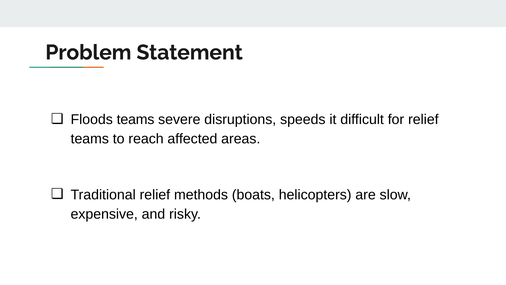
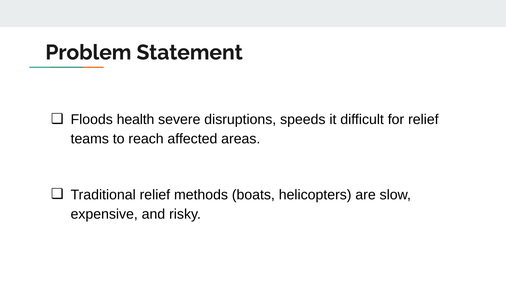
Floods teams: teams -> health
